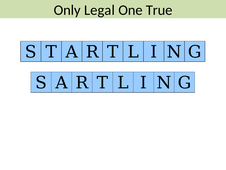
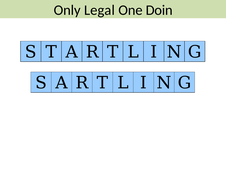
True: True -> Doin
